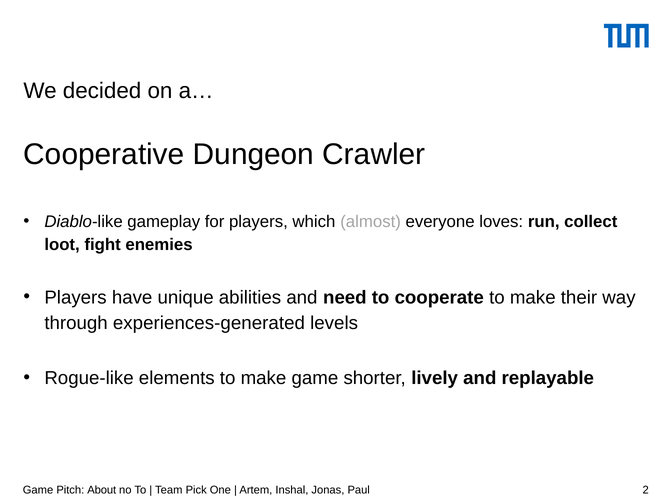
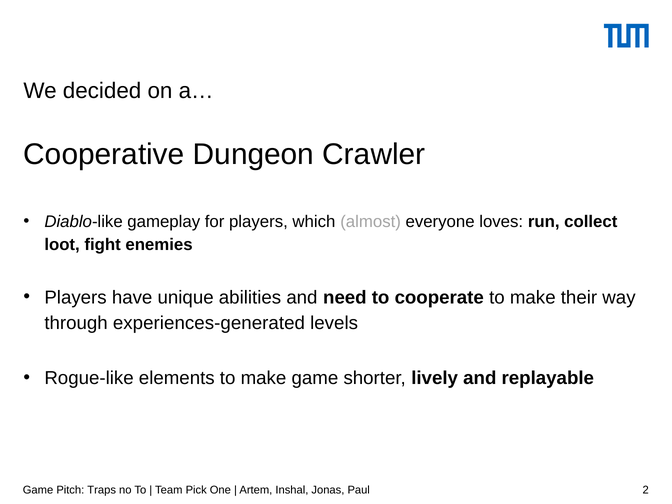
About: About -> Traps
